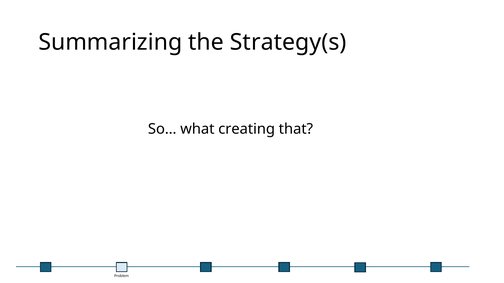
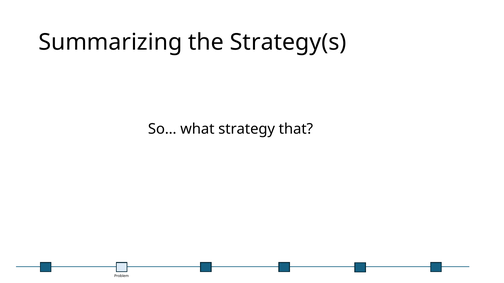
creating: creating -> strategy
